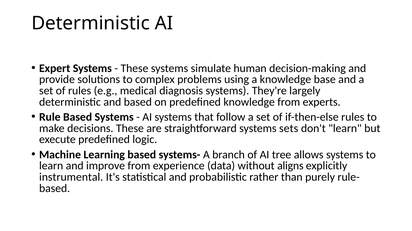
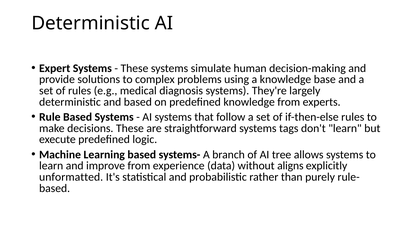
sets: sets -> tags
instrumental: instrumental -> unformatted
